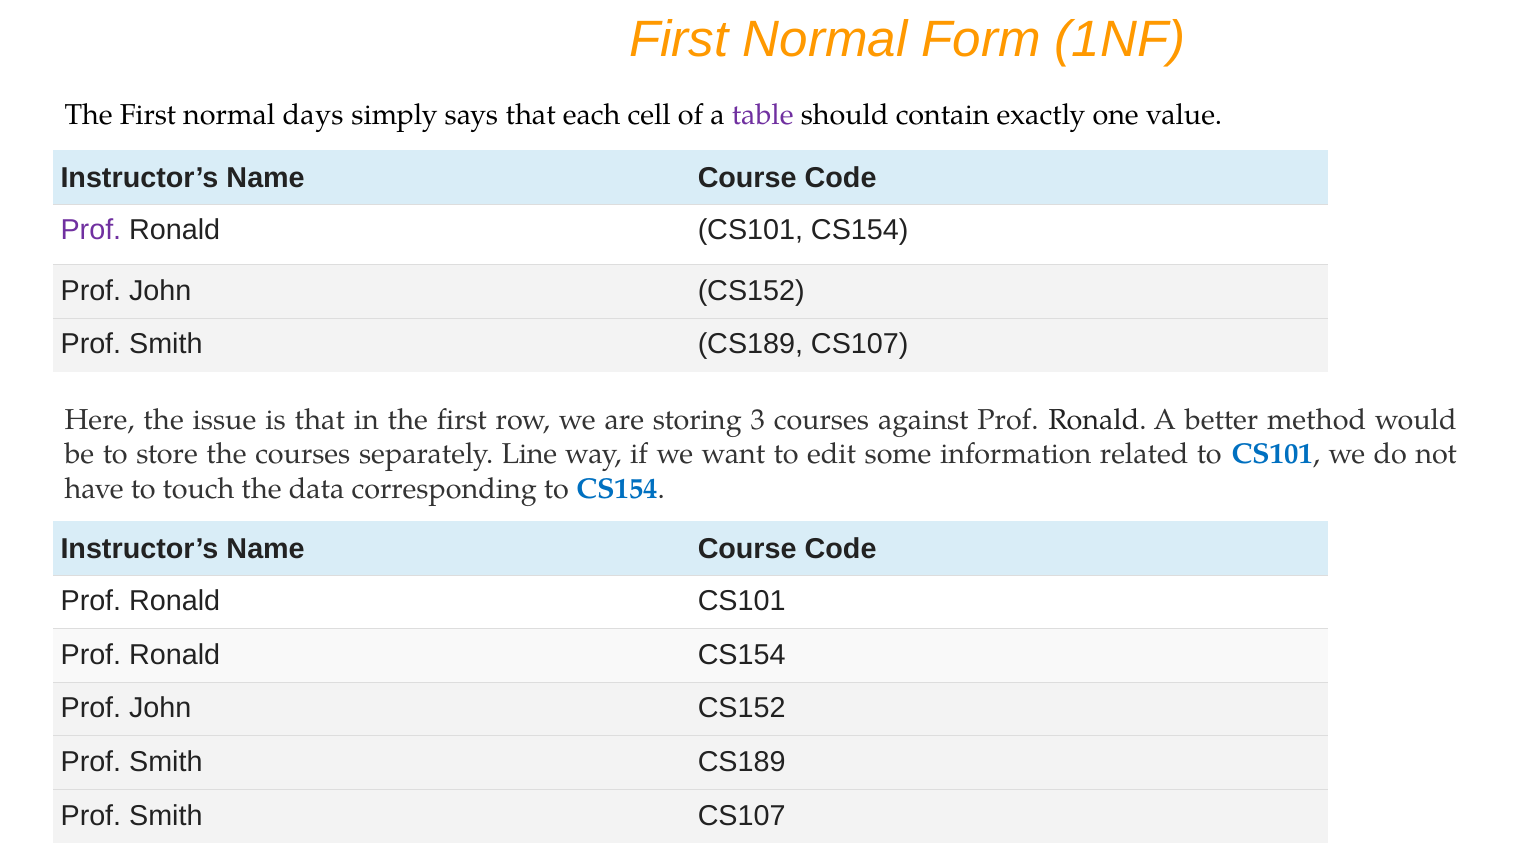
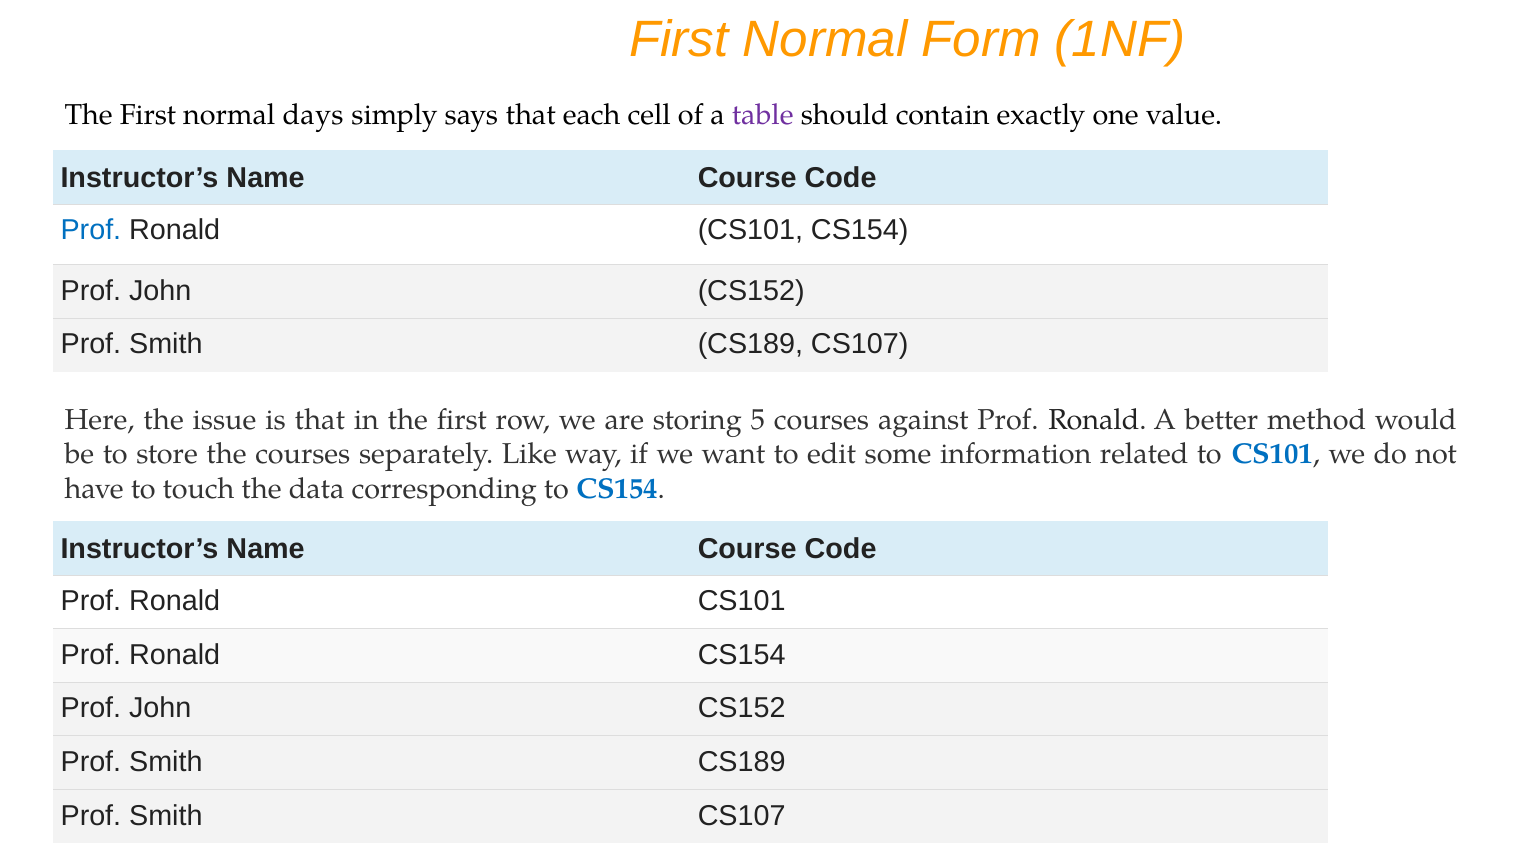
Prof at (91, 230) colour: purple -> blue
3: 3 -> 5
Line: Line -> Like
